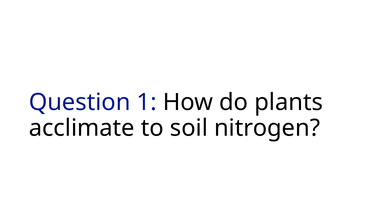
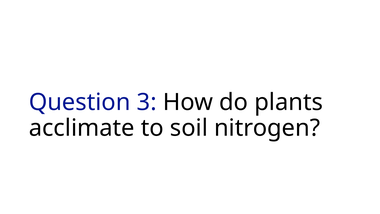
1: 1 -> 3
